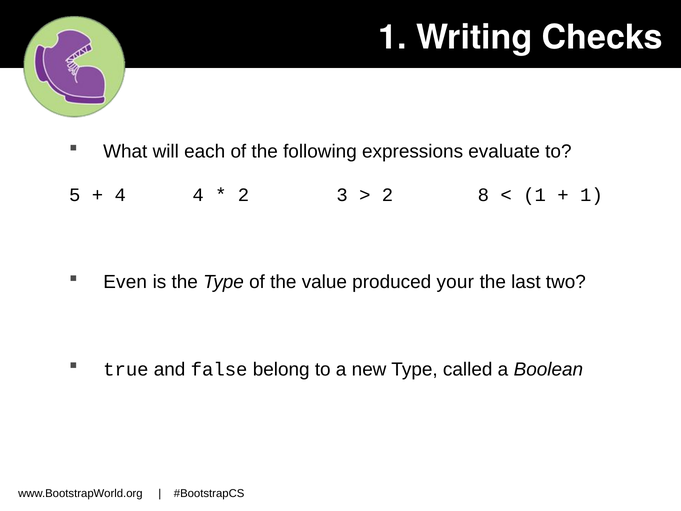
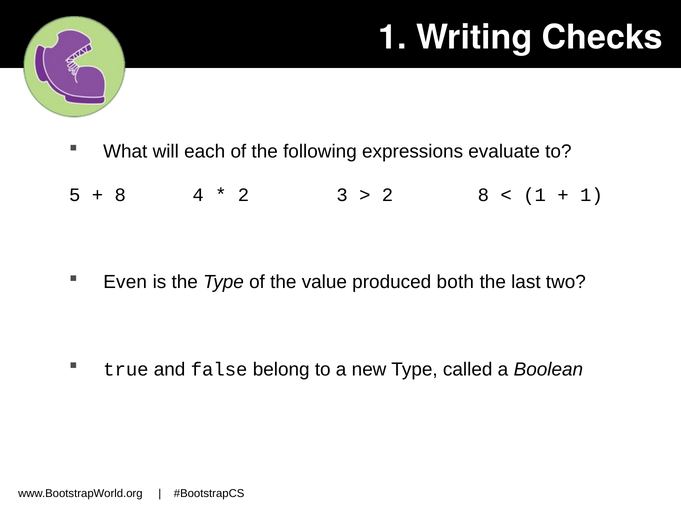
4 at (120, 195): 4 -> 8
your: your -> both
